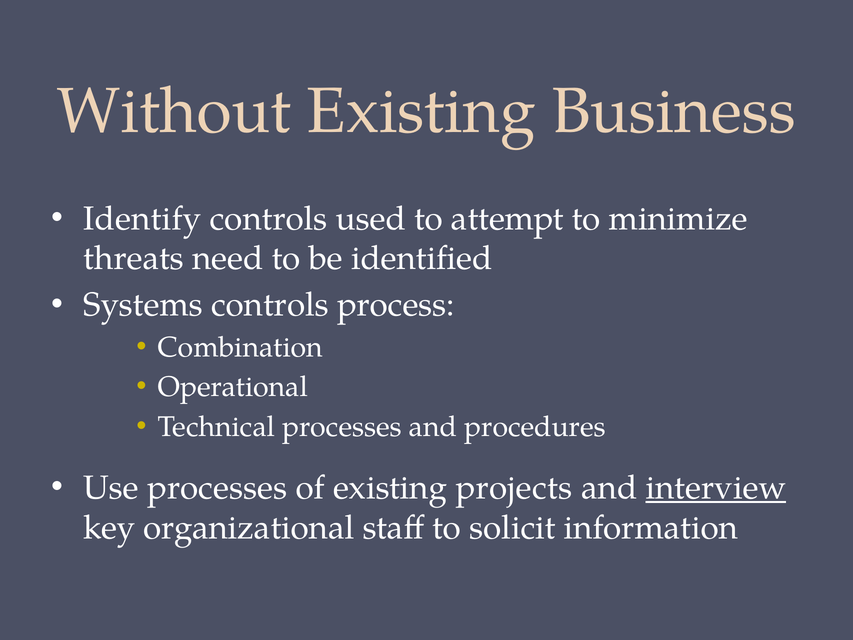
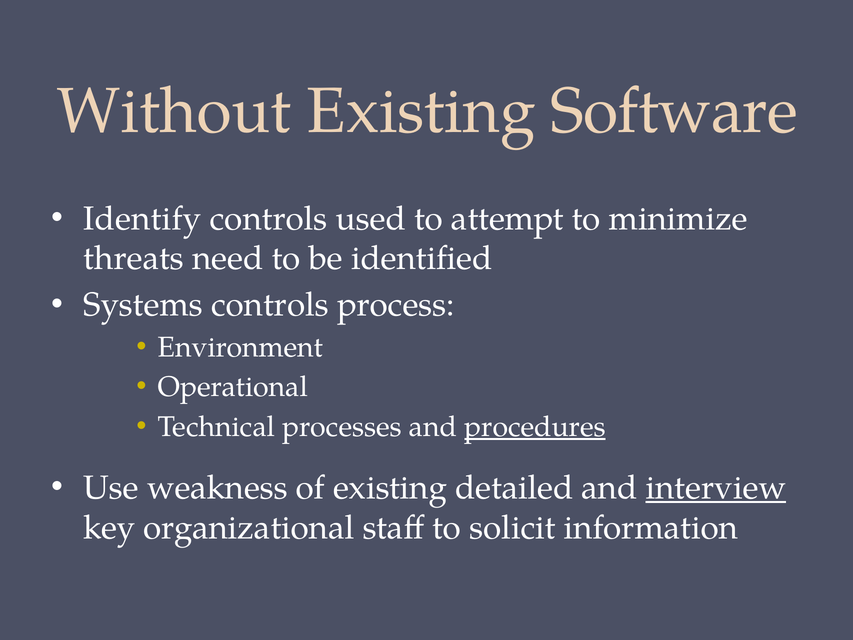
Business: Business -> Software
Combination: Combination -> Environment
procedures underline: none -> present
Use processes: processes -> weakness
projects: projects -> detailed
